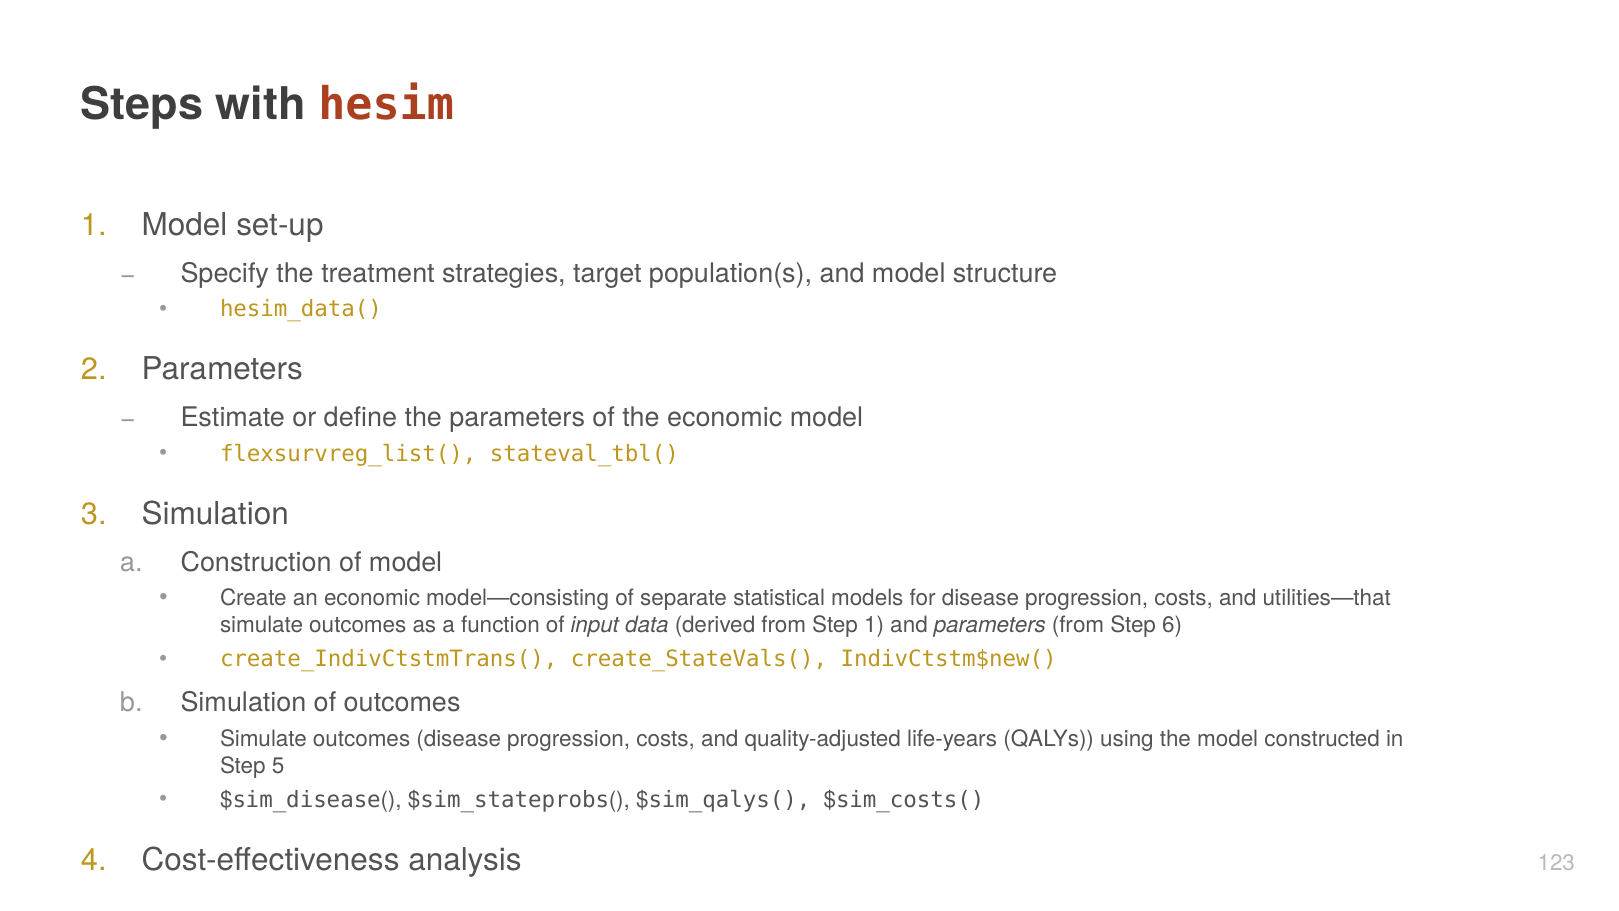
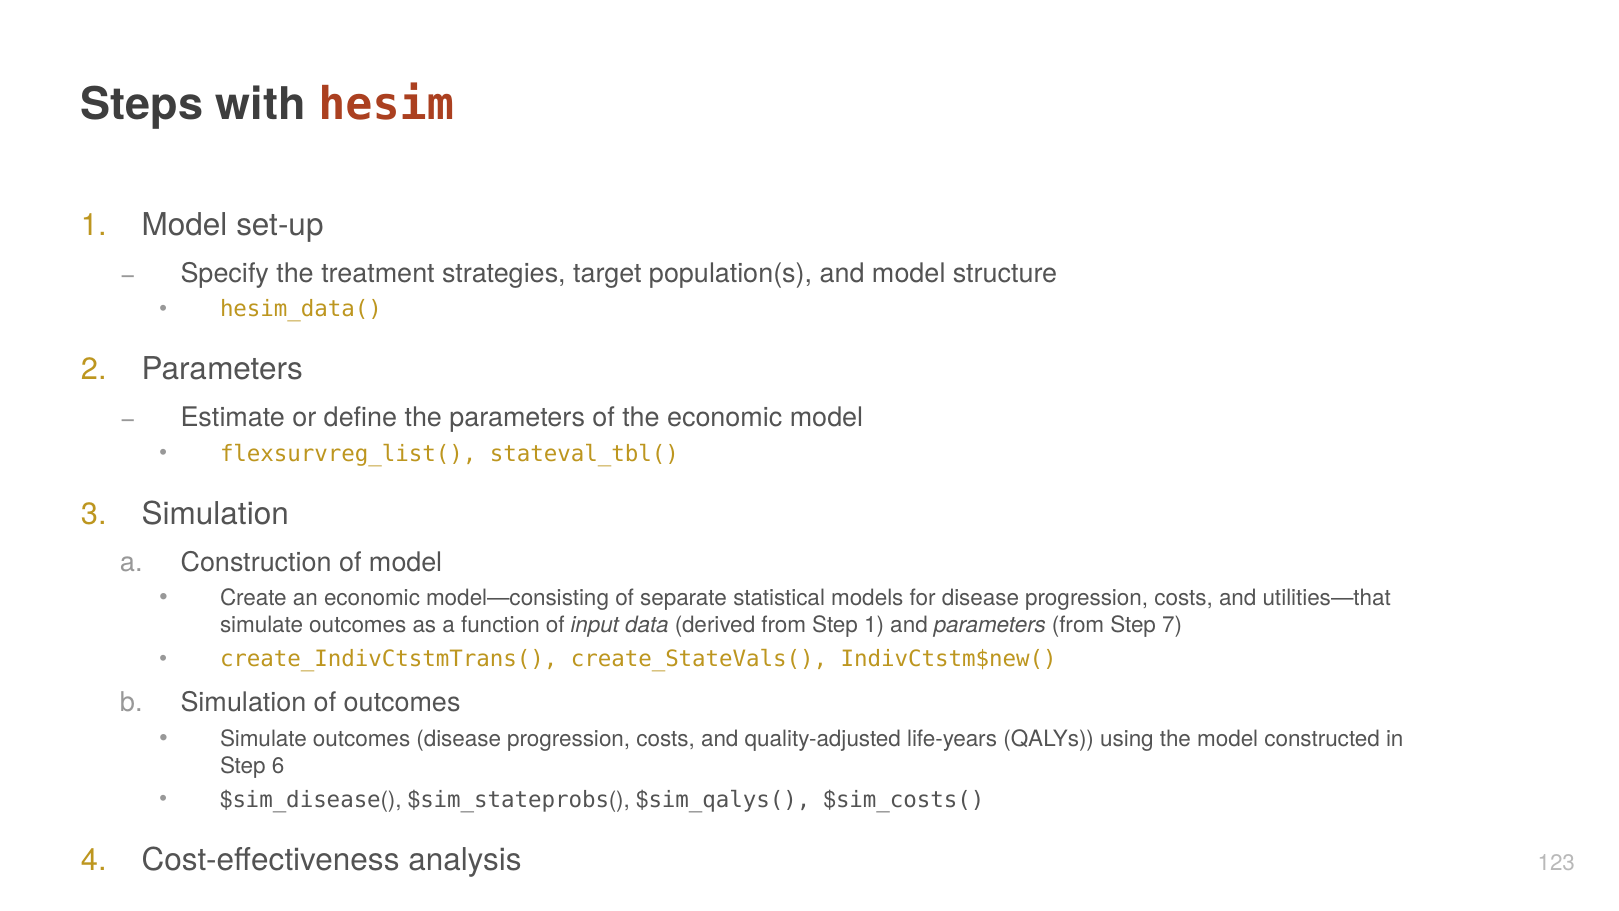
6: 6 -> 7
5: 5 -> 6
